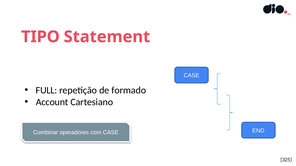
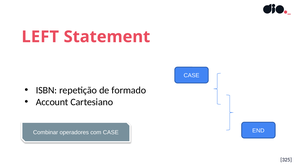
TIPO: TIPO -> LEFT
FULL: FULL -> ISBN
